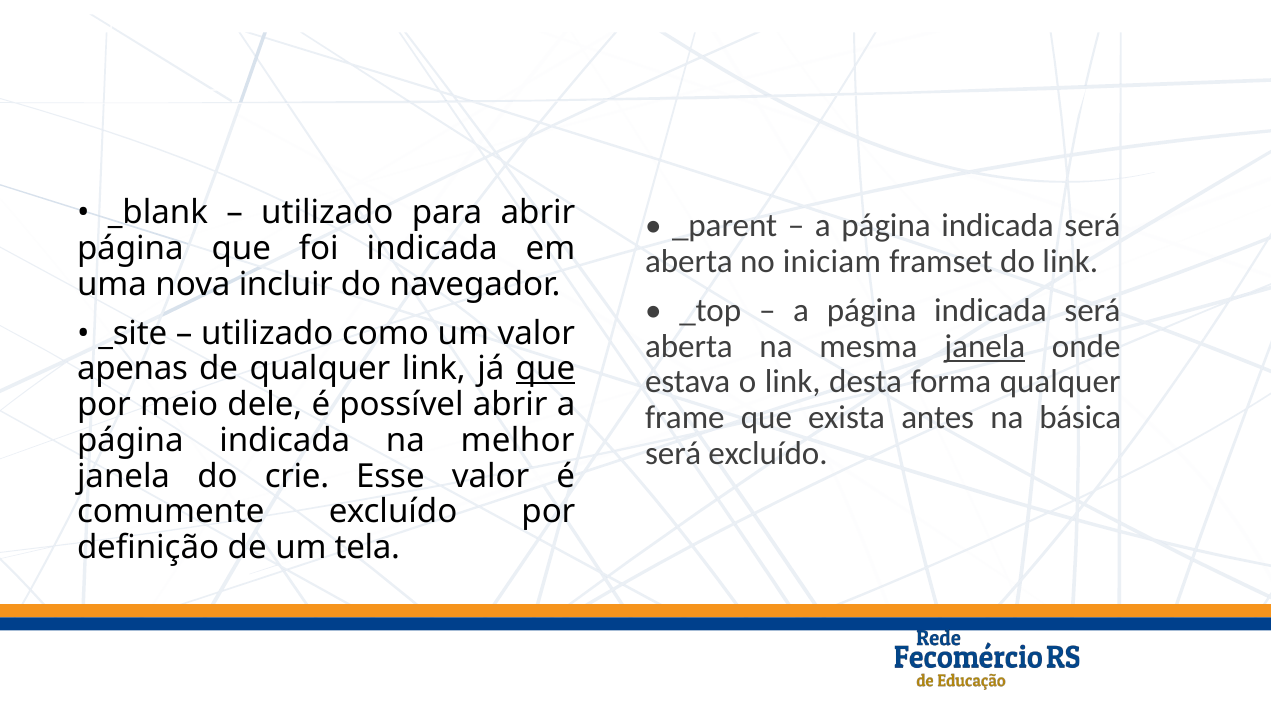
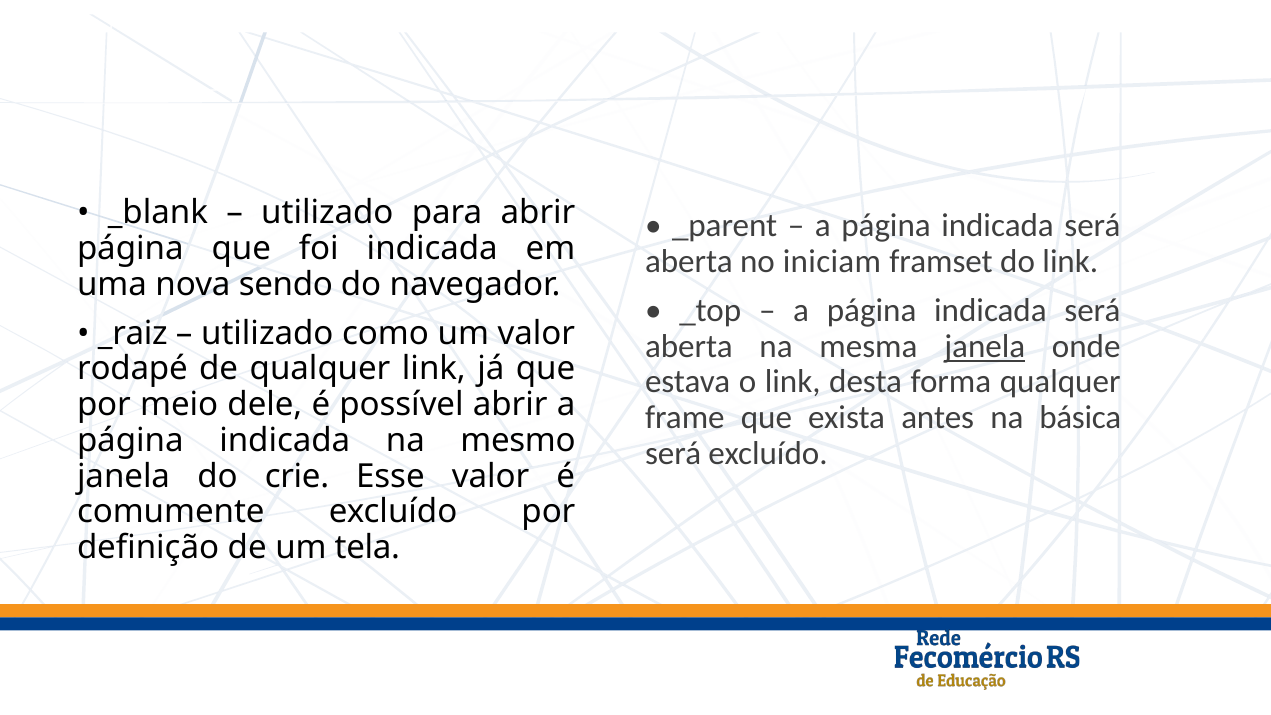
incluir: incluir -> sendo
_site: _site -> _raiz
apenas: apenas -> rodapé
que at (546, 369) underline: present -> none
melhor: melhor -> mesmo
